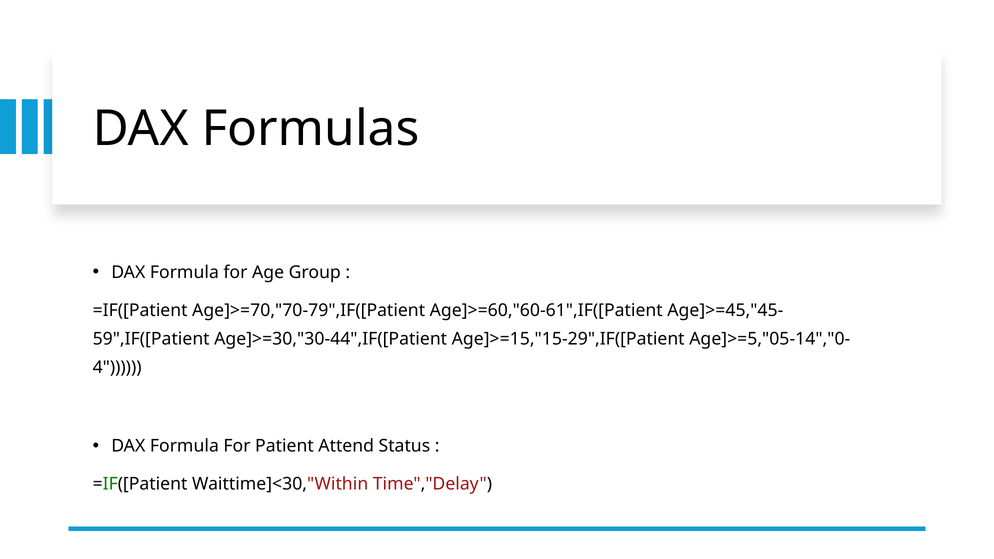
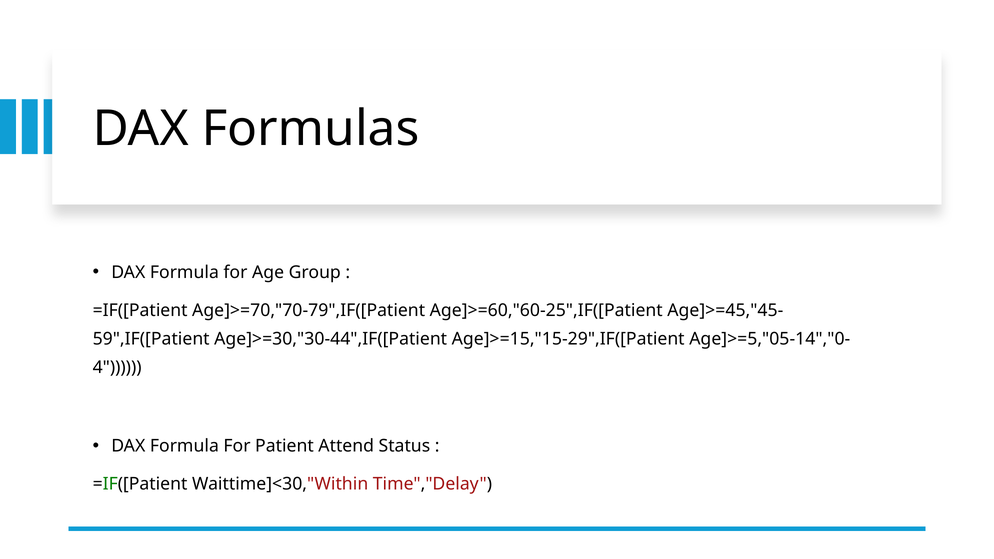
Age]>=60,"60-61",IF([Patient: Age]>=60,"60-61",IF([Patient -> Age]>=60,"60-25",IF([Patient
